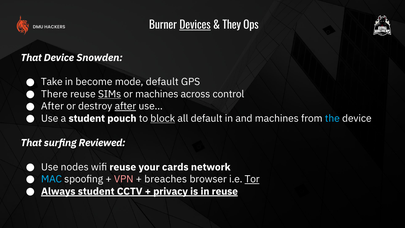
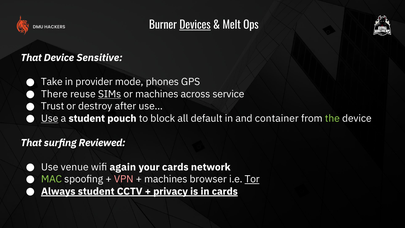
They: They -> Melt
Snowden: Snowden -> Sensitive
become: become -> provider
mode default: default -> phones
control: control -> service
After at (52, 106): After -> Trust
after at (125, 106) underline: present -> none
Use at (50, 118) underline: none -> present
block underline: present -> none
and machines: machines -> container
the colour: light blue -> light green
nodes: nodes -> venue
wifi reuse: reuse -> again
MAC colour: light blue -> light green
breaches at (166, 179): breaches -> machines
in reuse: reuse -> cards
